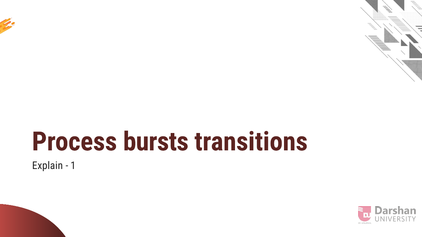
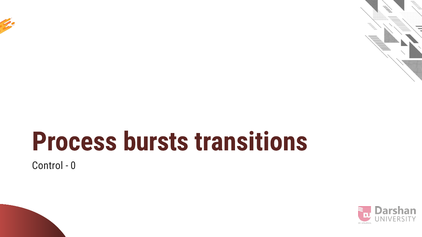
Explain: Explain -> Control
1: 1 -> 0
